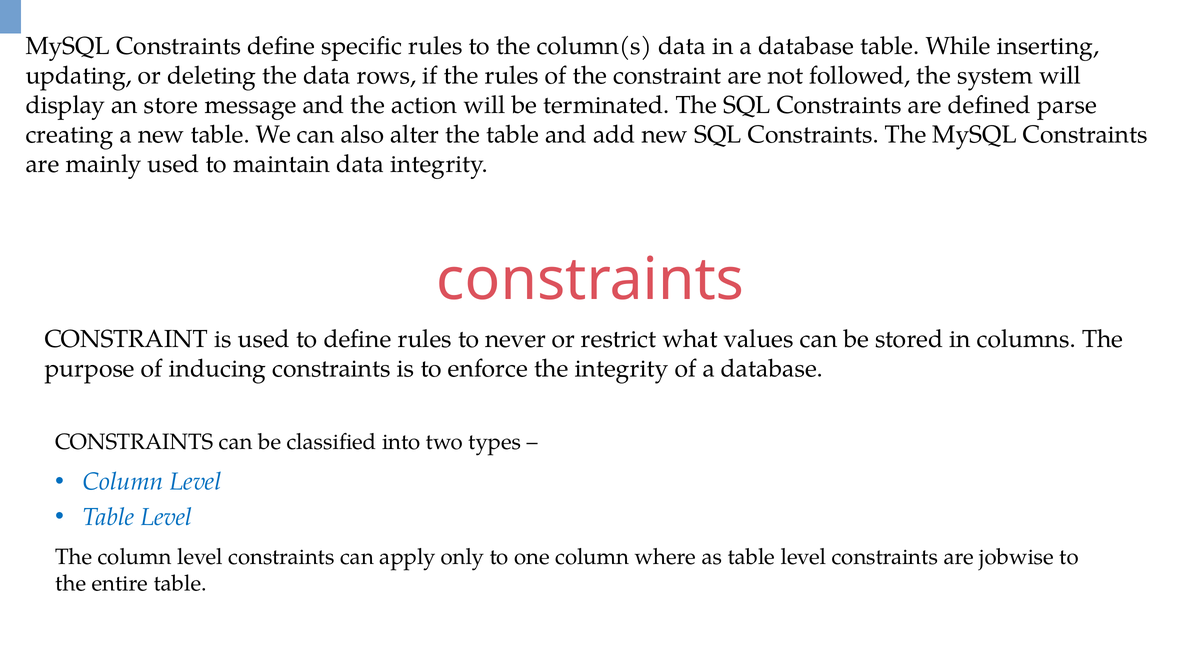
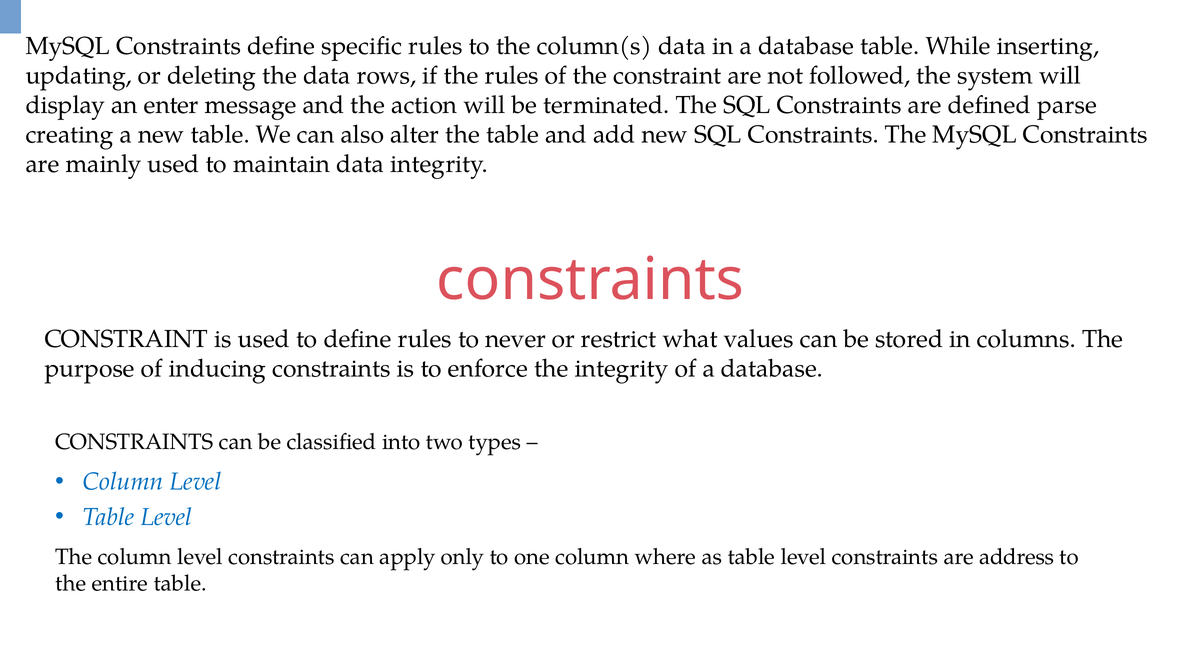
store: store -> enter
jobwise: jobwise -> address
